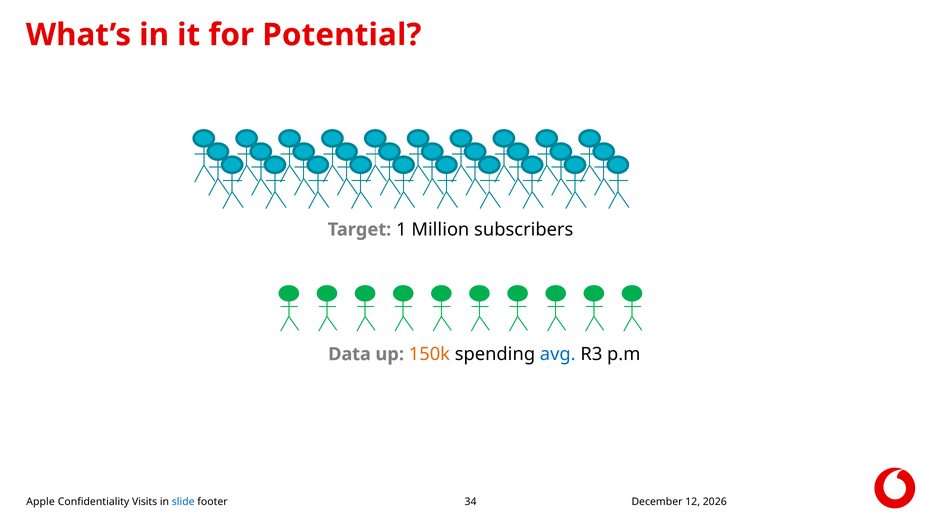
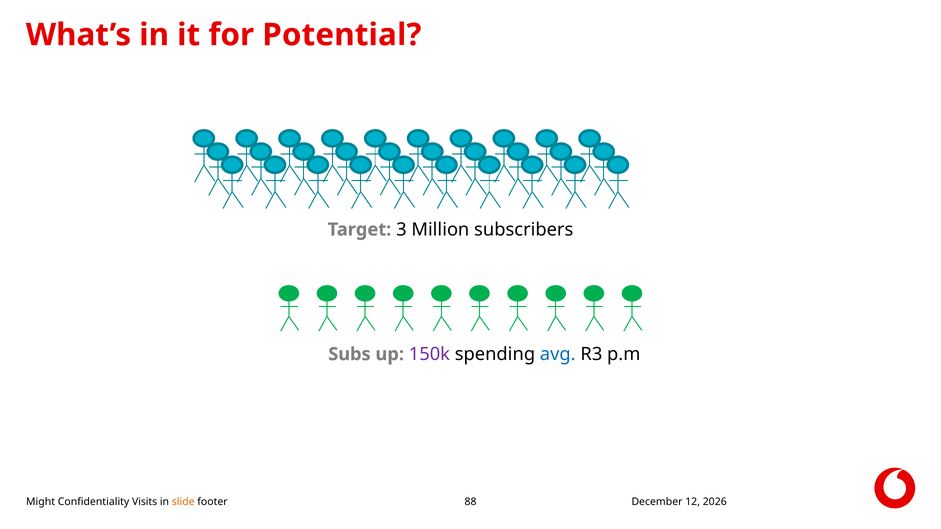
1: 1 -> 3
Data: Data -> Subs
150k colour: orange -> purple
Apple: Apple -> Might
slide colour: blue -> orange
34: 34 -> 88
